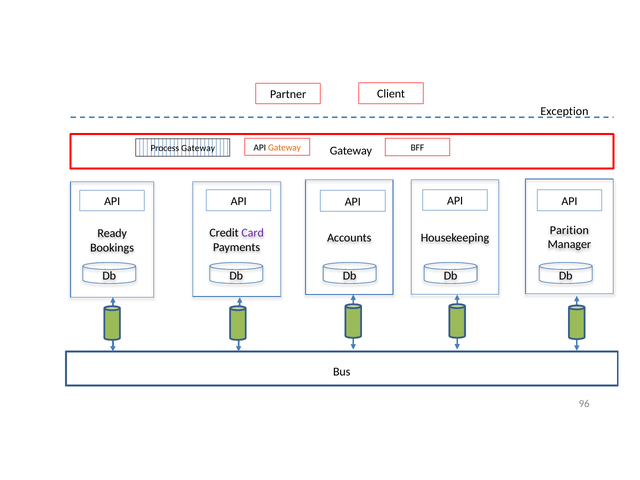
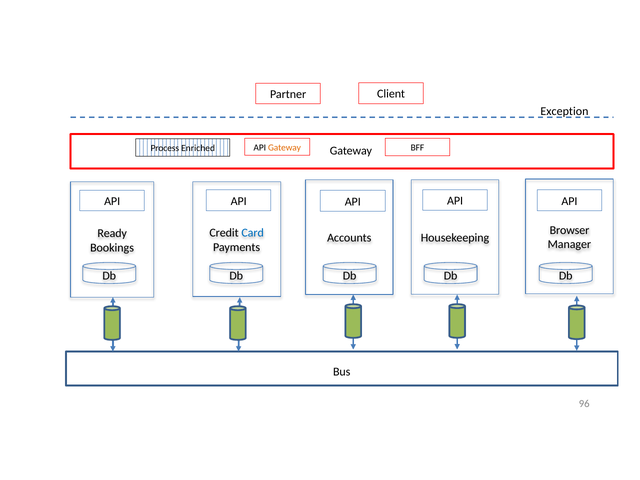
Process Gateway: Gateway -> Enriched
Parition: Parition -> Browser
Card colour: purple -> blue
